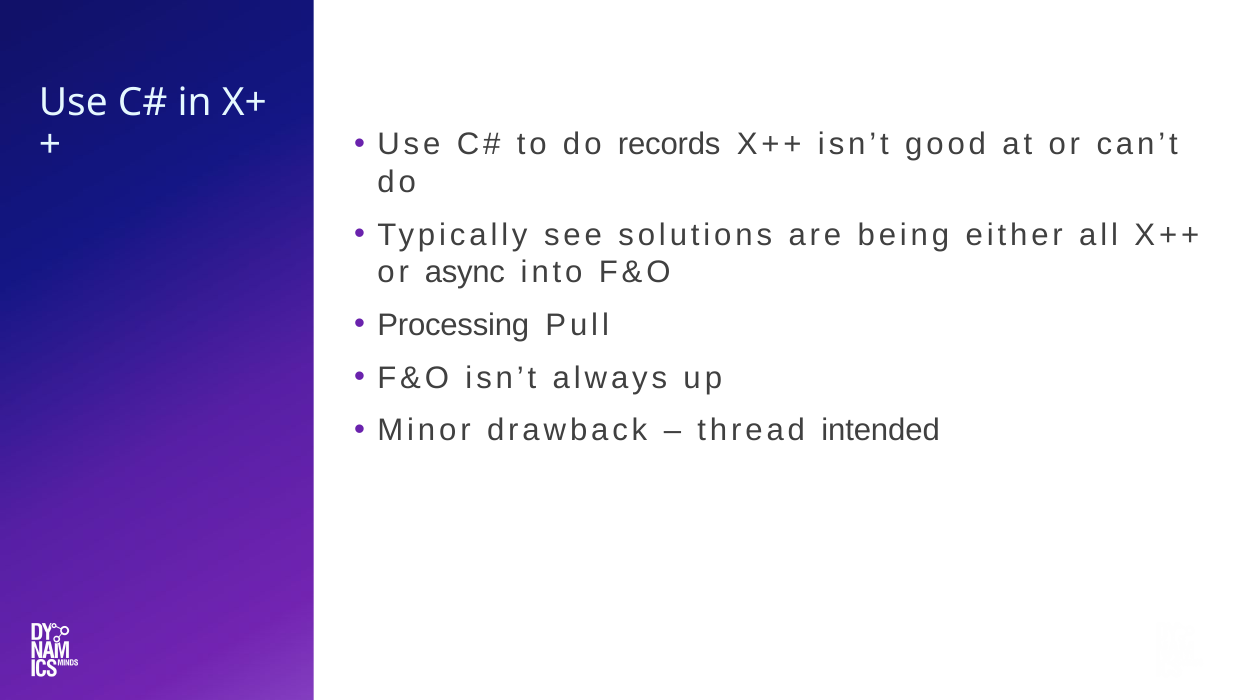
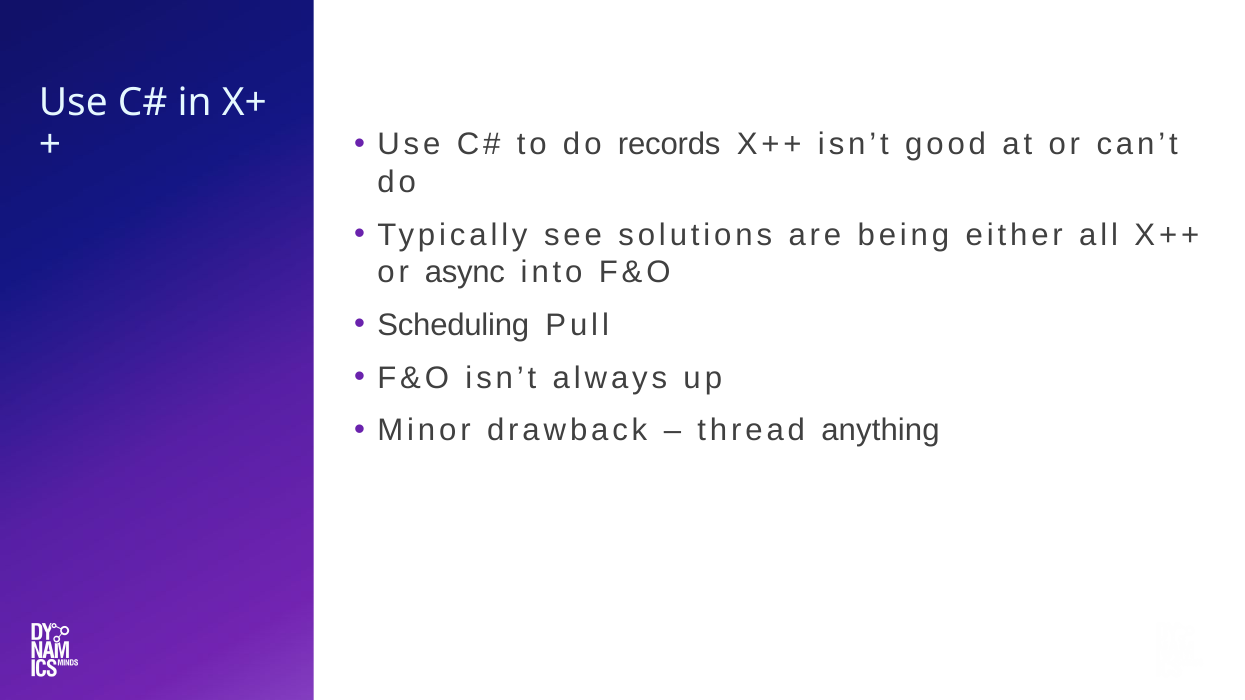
Processing: Processing -> Scheduling
intended: intended -> anything
